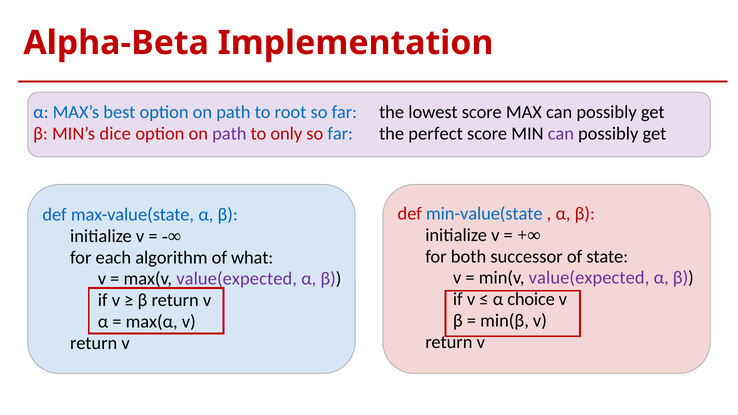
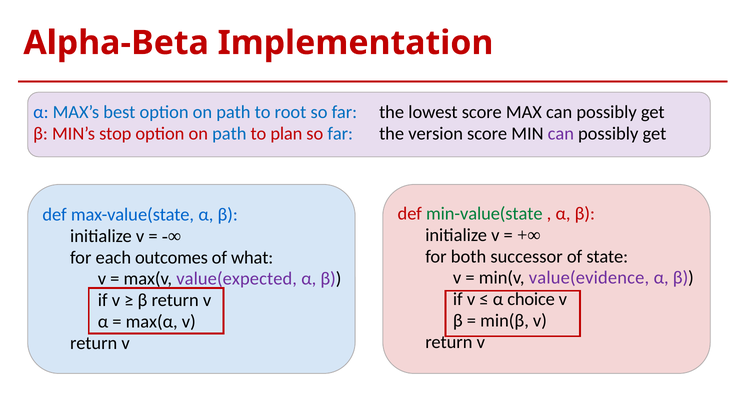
dice: dice -> stop
path at (229, 134) colour: purple -> blue
only: only -> plan
perfect: perfect -> version
min-value(state colour: blue -> green
algorithm: algorithm -> outcomes
min(v value(expected: value(expected -> value(evidence
